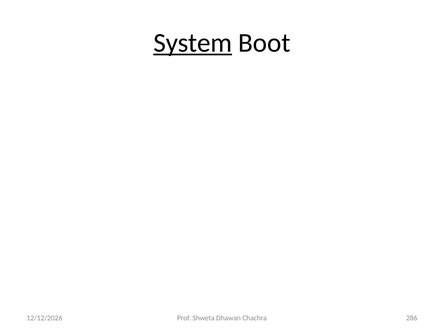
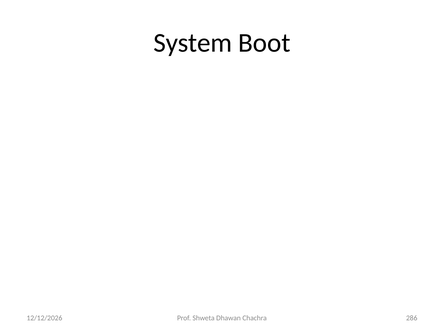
System underline: present -> none
